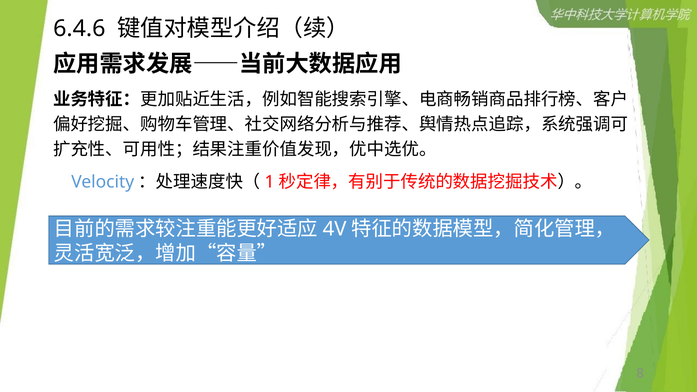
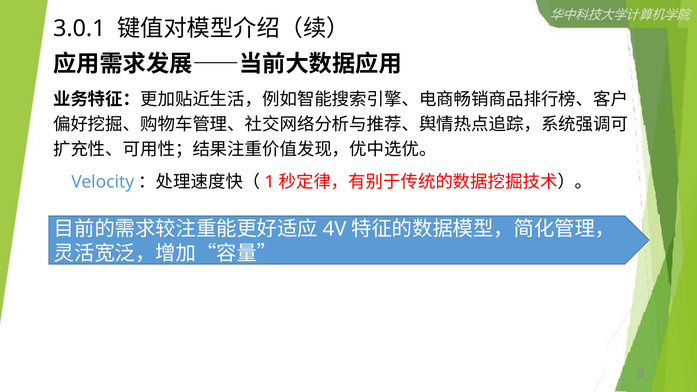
6.4.6: 6.4.6 -> 3.0.1
